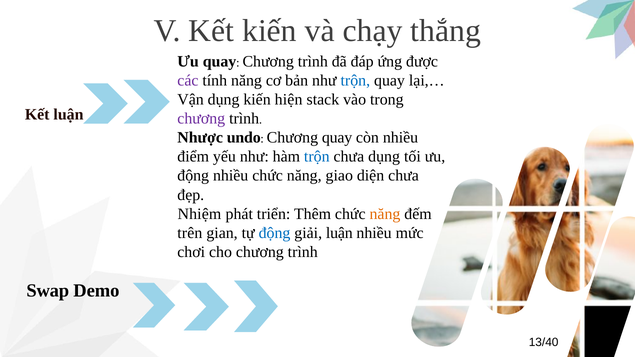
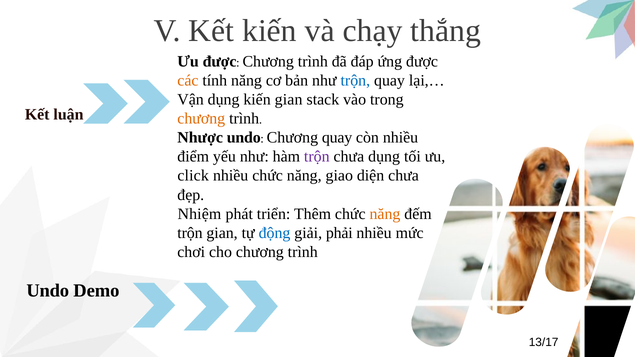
Ưu quay: quay -> được
các colour: purple -> orange
kiến hiện: hiện -> gian
chương at (201, 119) colour: purple -> orange
trộn at (317, 157) colour: blue -> purple
động at (193, 176): động -> click
trên at (190, 233): trên -> trộn
giải luận: luận -> phải
Swap at (48, 291): Swap -> Undo
13/40: 13/40 -> 13/17
